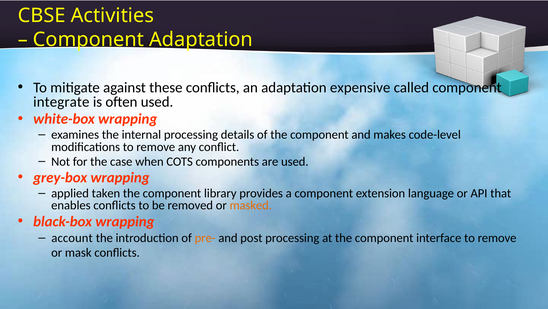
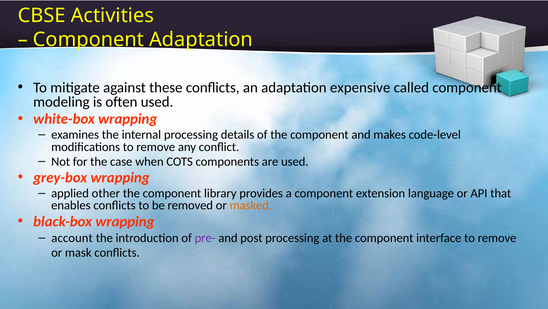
integrate: integrate -> modeling
taken: taken -> other
pre- colour: orange -> purple
